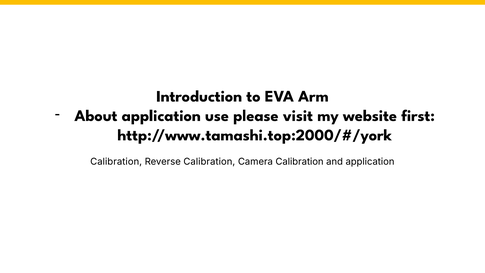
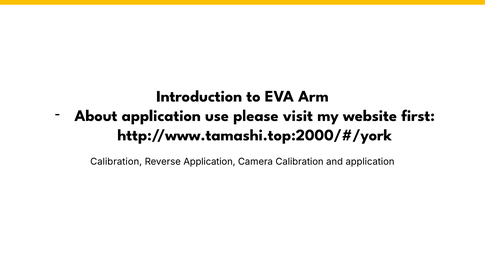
Reverse Calibration: Calibration -> Application
